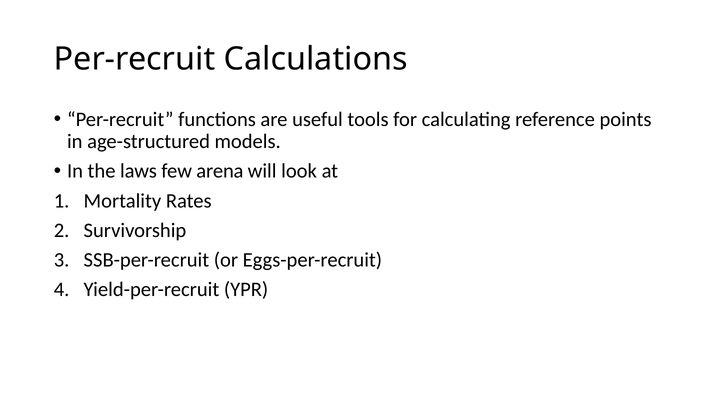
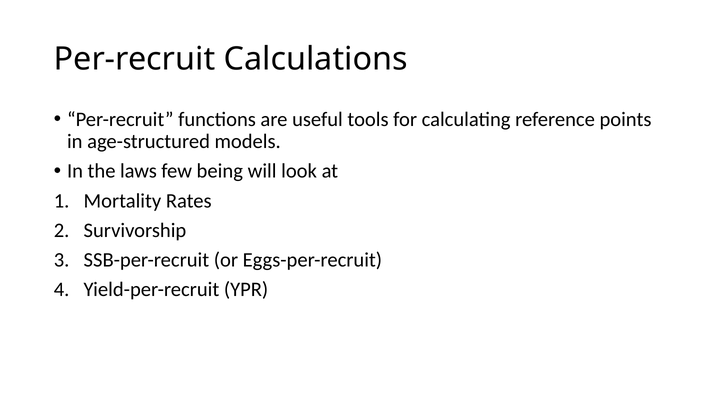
arena: arena -> being
